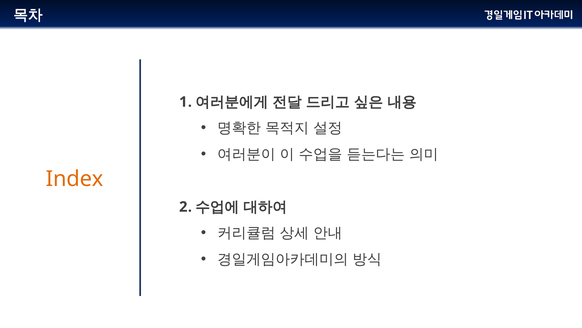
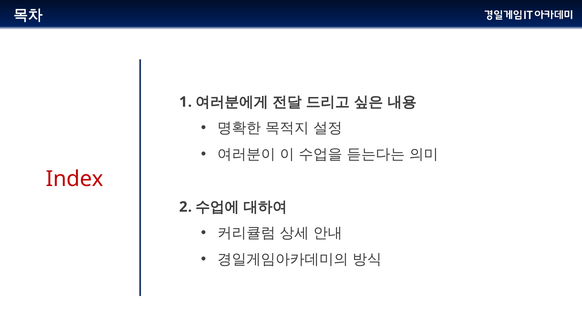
Index colour: orange -> red
